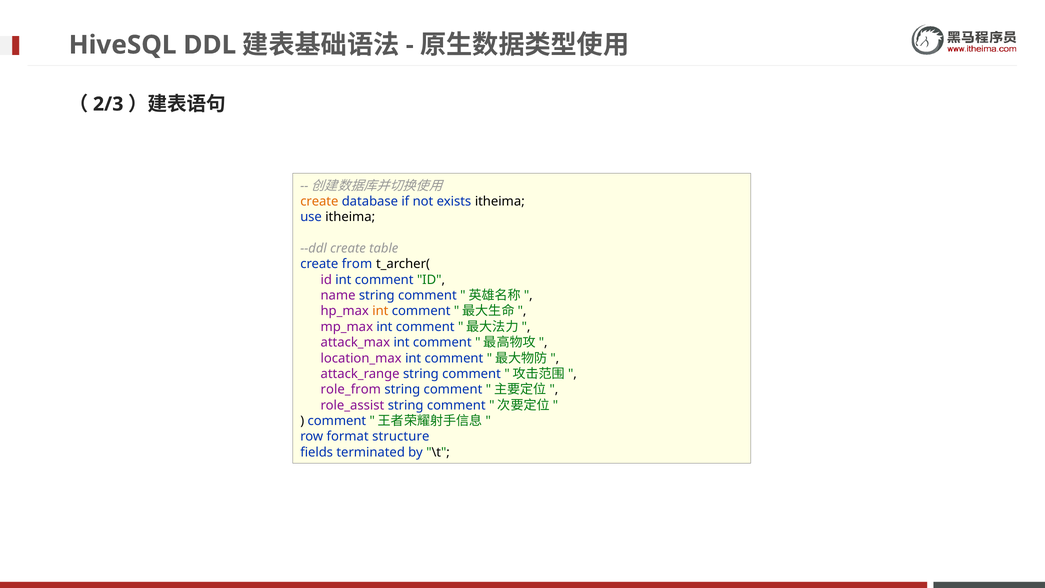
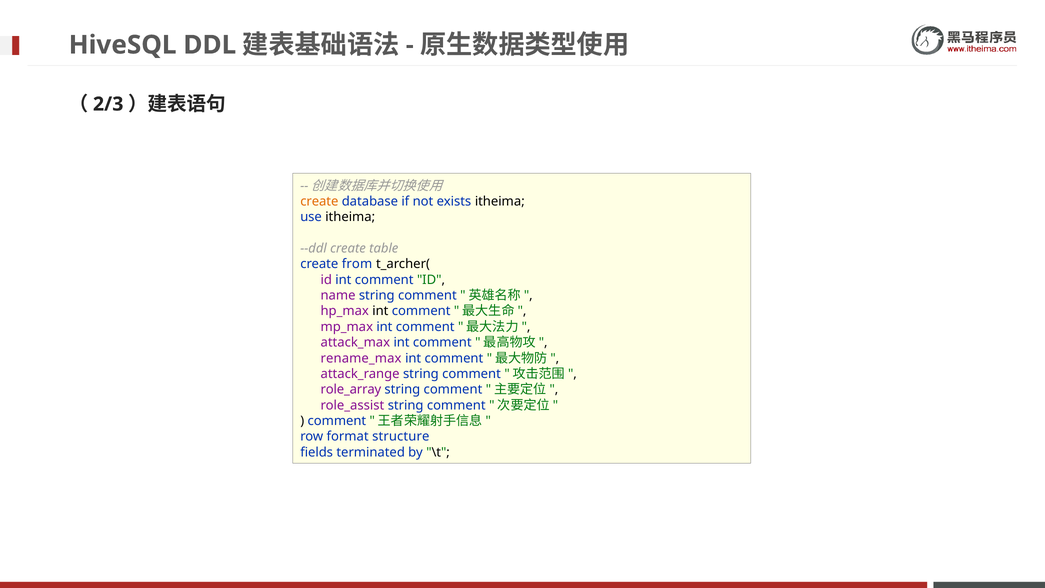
int at (380, 311) colour: orange -> black
location_max: location_max -> rename_max
role_from: role_from -> role_array
